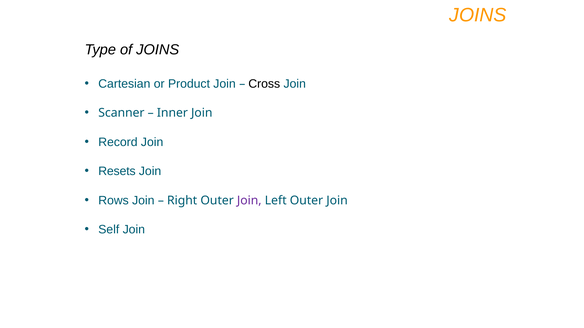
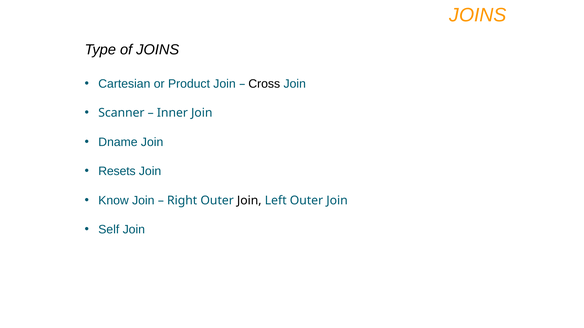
Record: Record -> Dname
Rows: Rows -> Know
Join at (249, 201) colour: purple -> black
